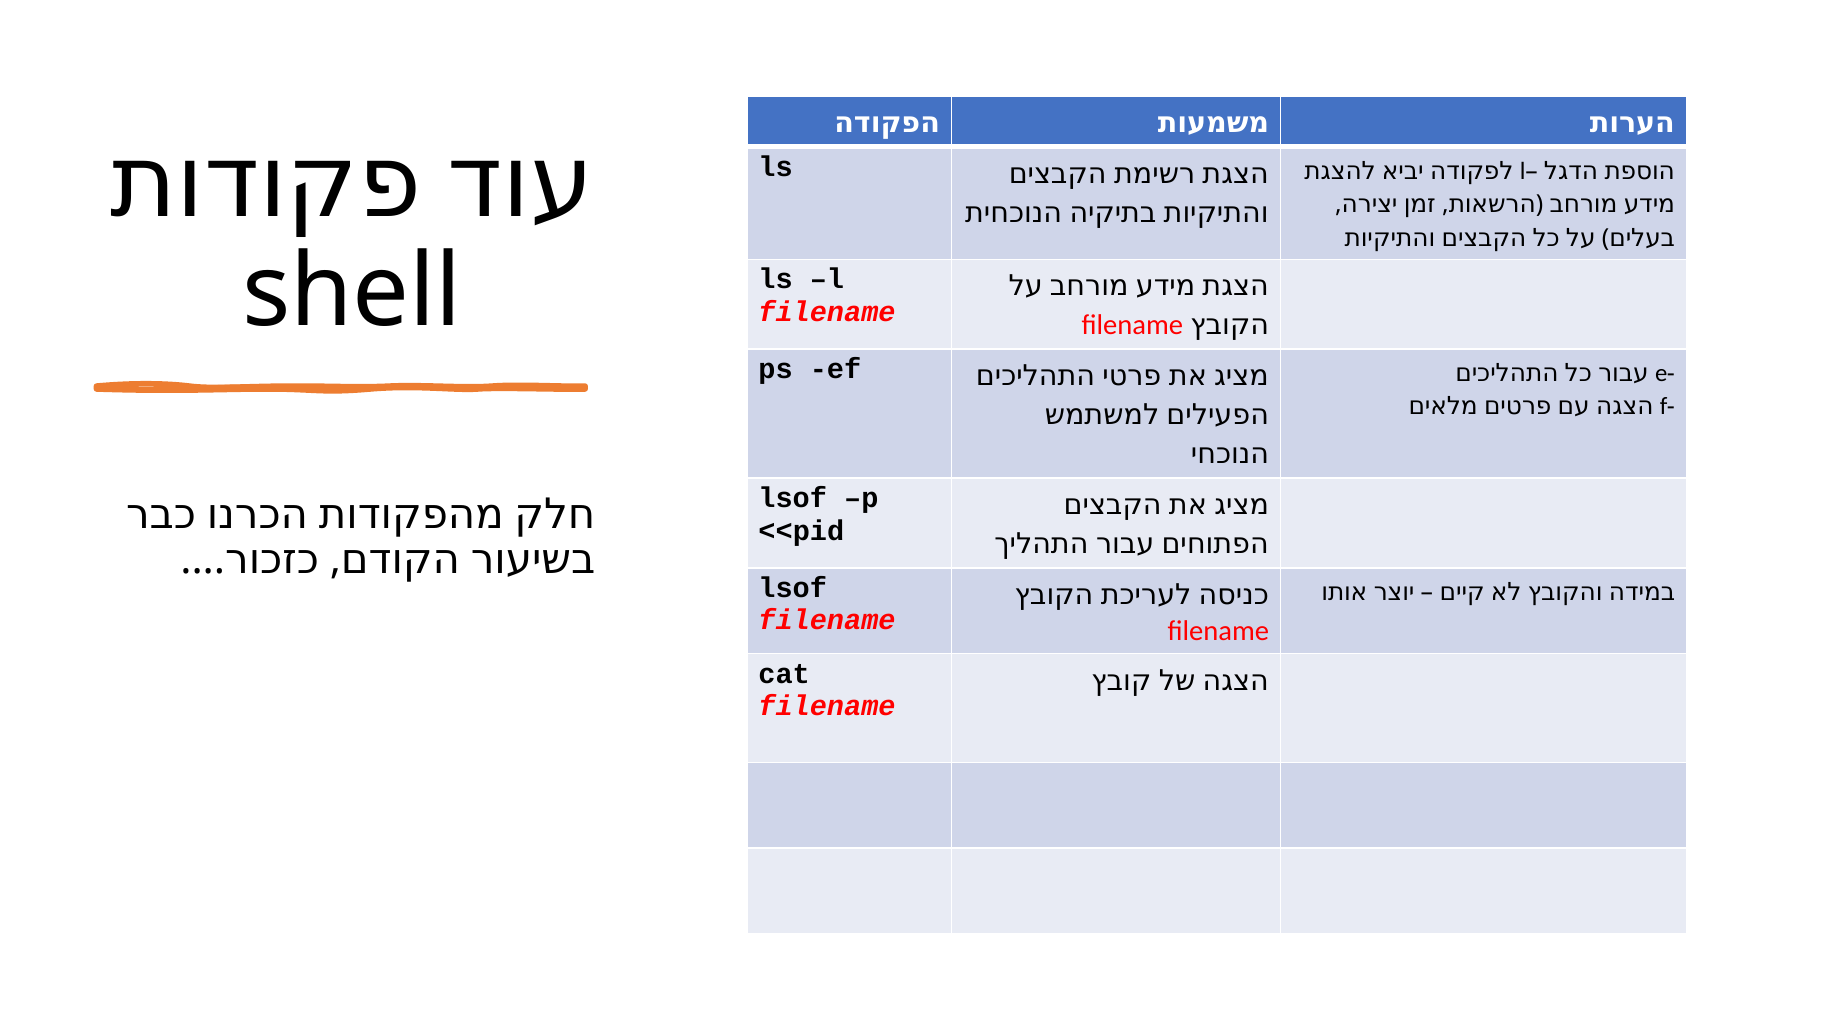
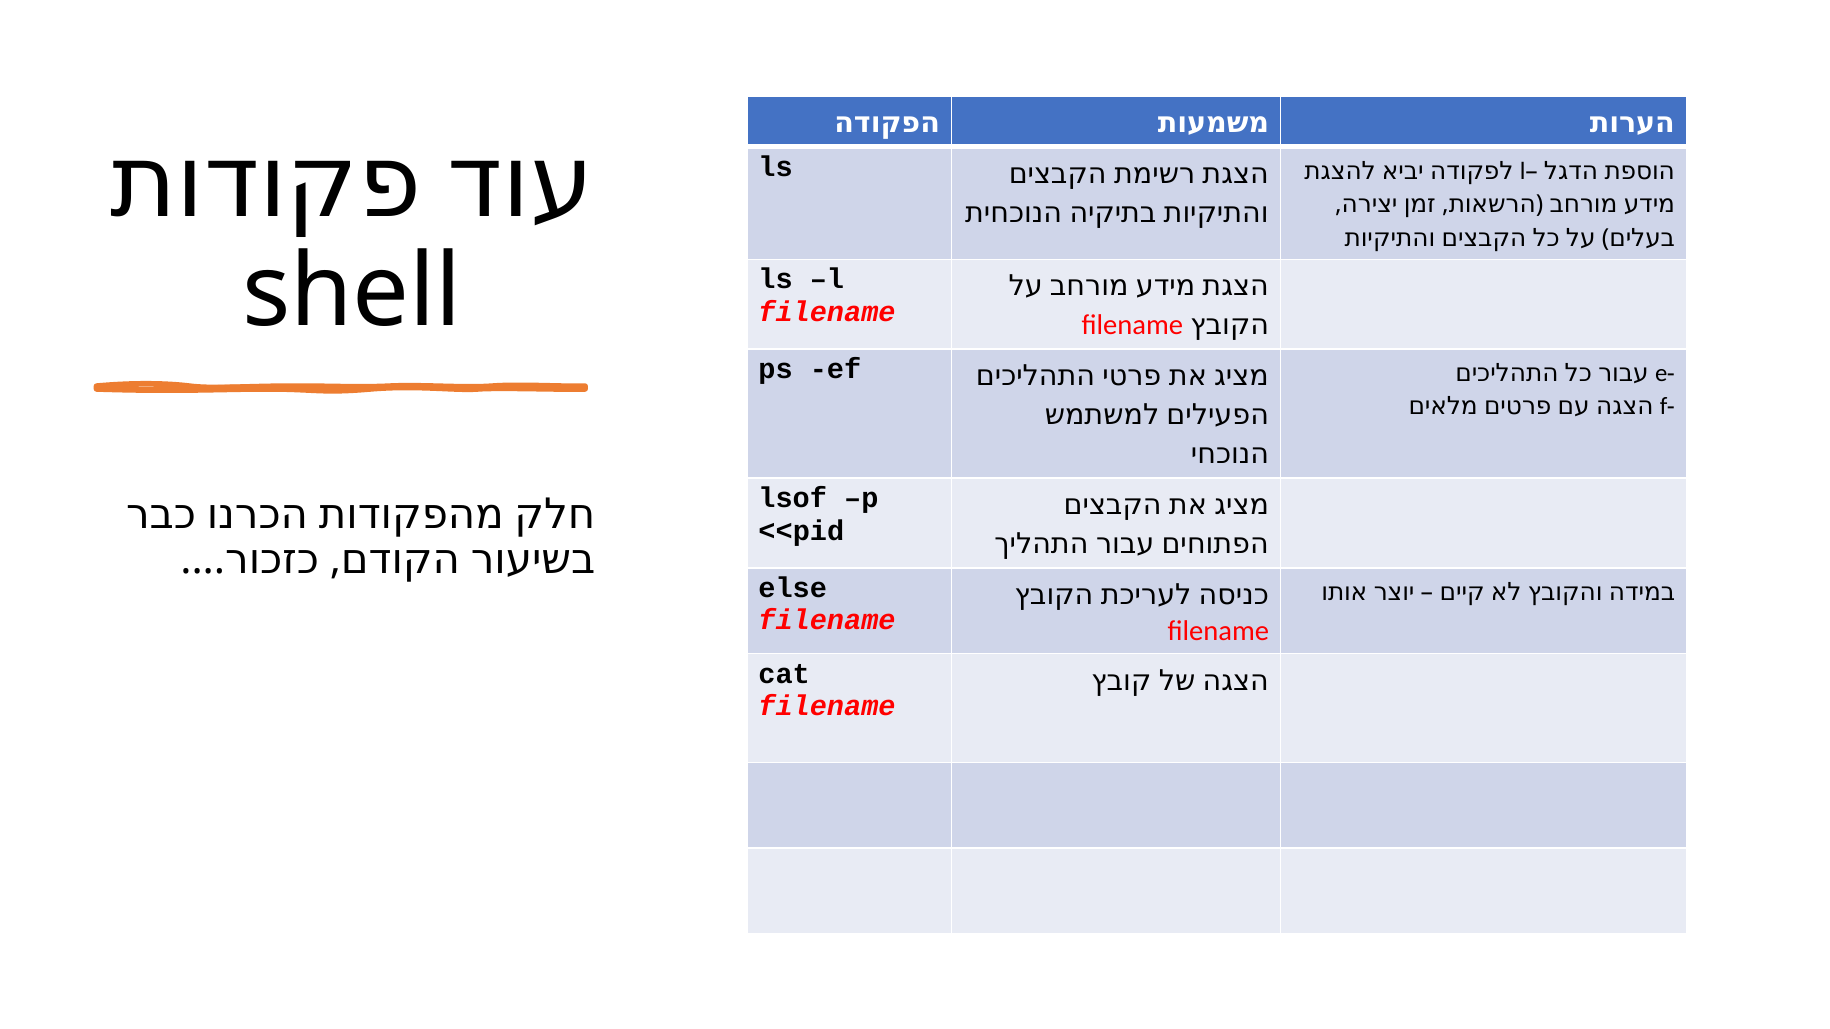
lsof at (793, 588): lsof -> else
